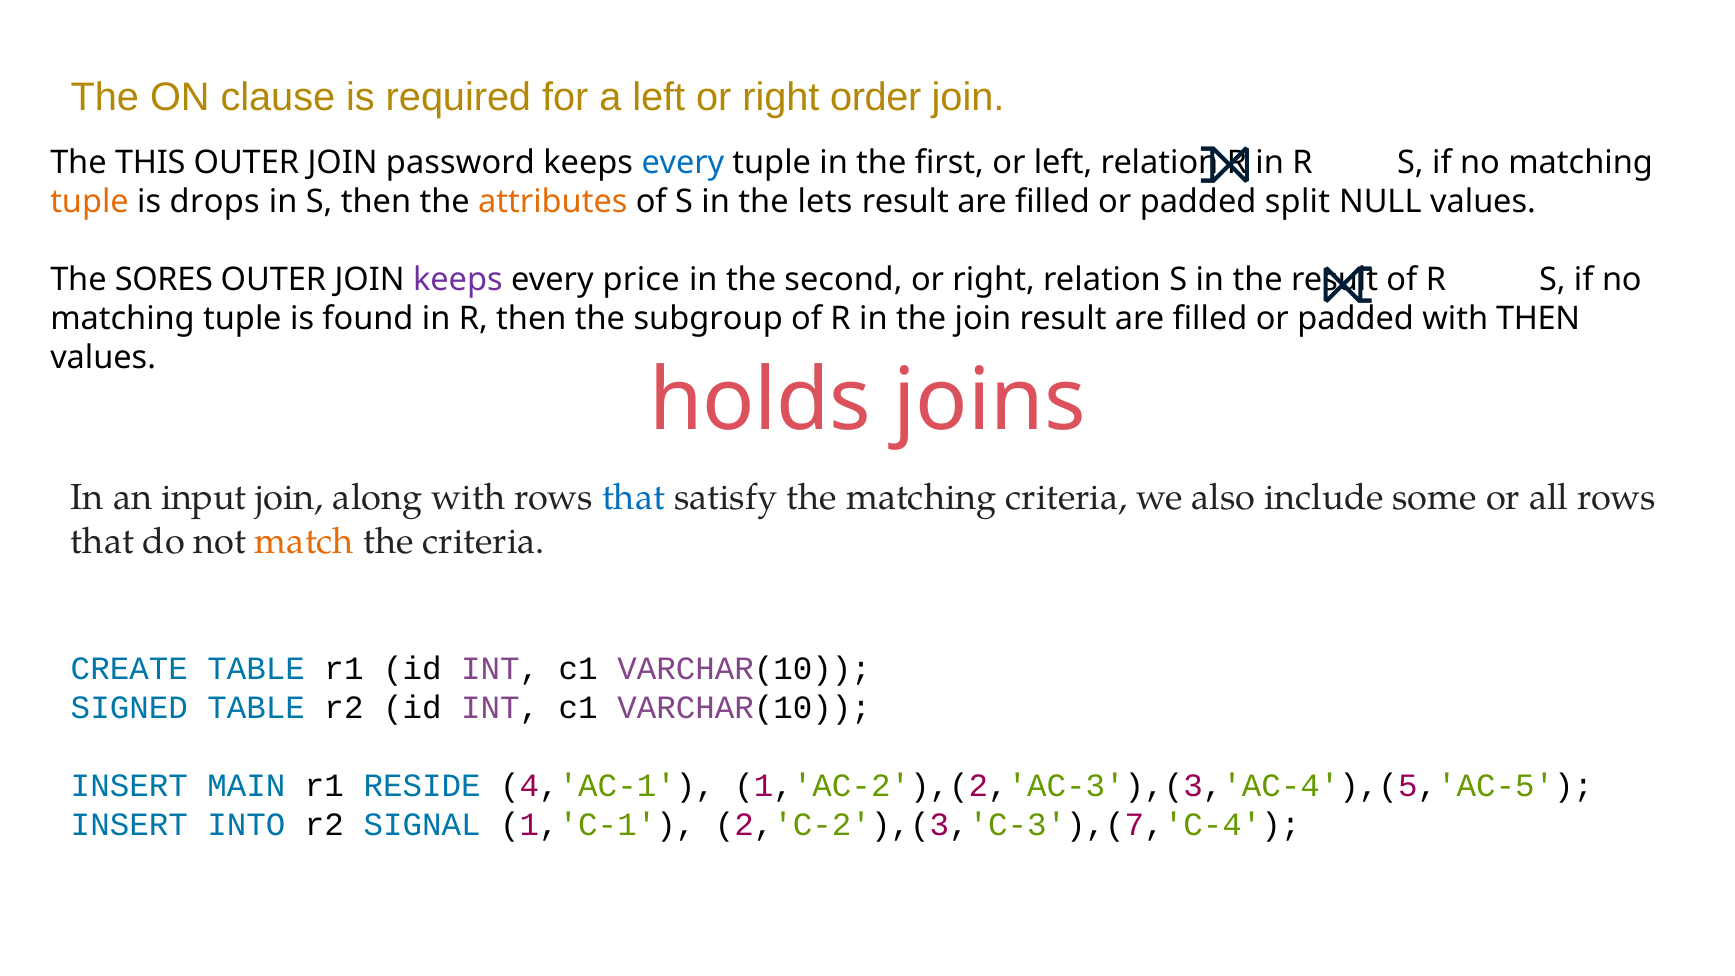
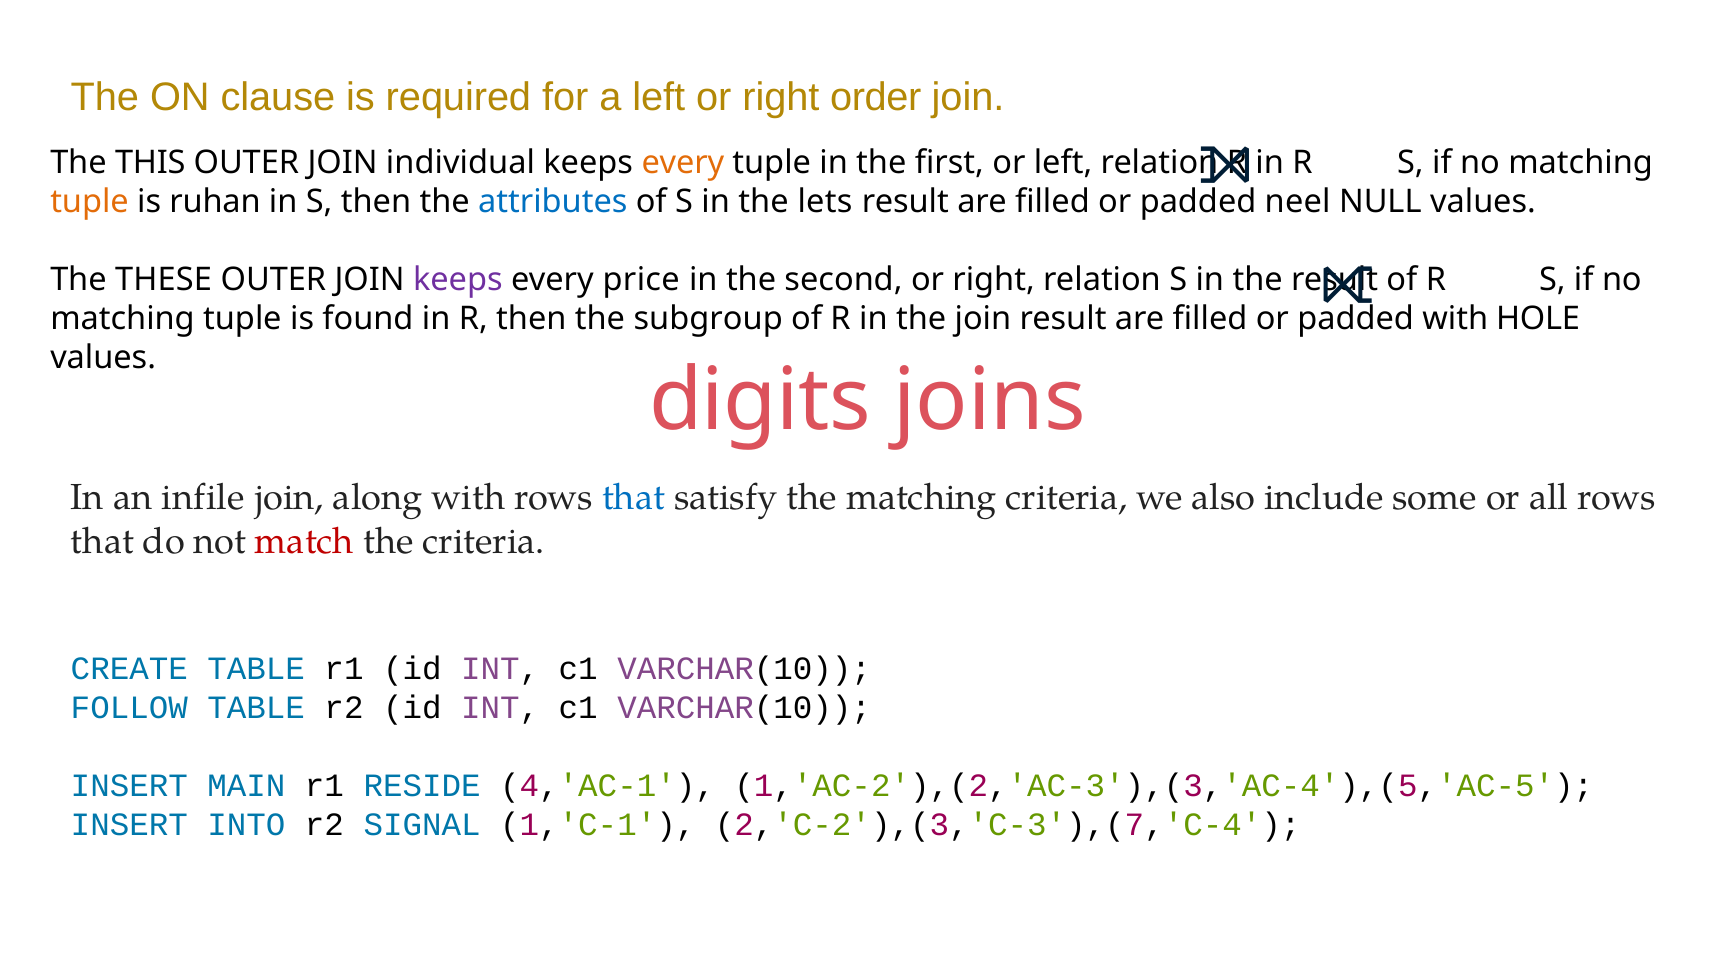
password: password -> individual
every at (683, 162) colour: blue -> orange
drops: drops -> ruhan
attributes colour: orange -> blue
split: split -> neel
SORES: SORES -> THESE
with THEN: THEN -> HOLE
holds: holds -> digits
input: input -> infile
match colour: orange -> red
SIGNED: SIGNED -> FOLLOW
